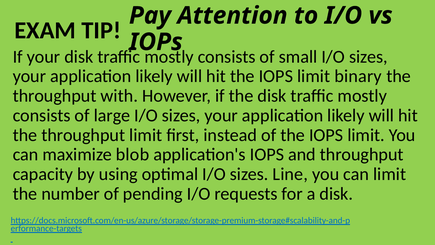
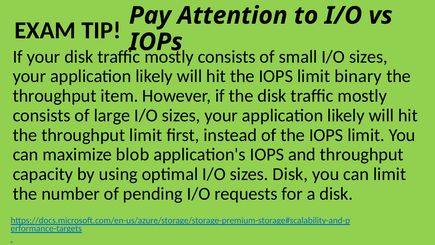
with: with -> item
sizes Line: Line -> Disk
